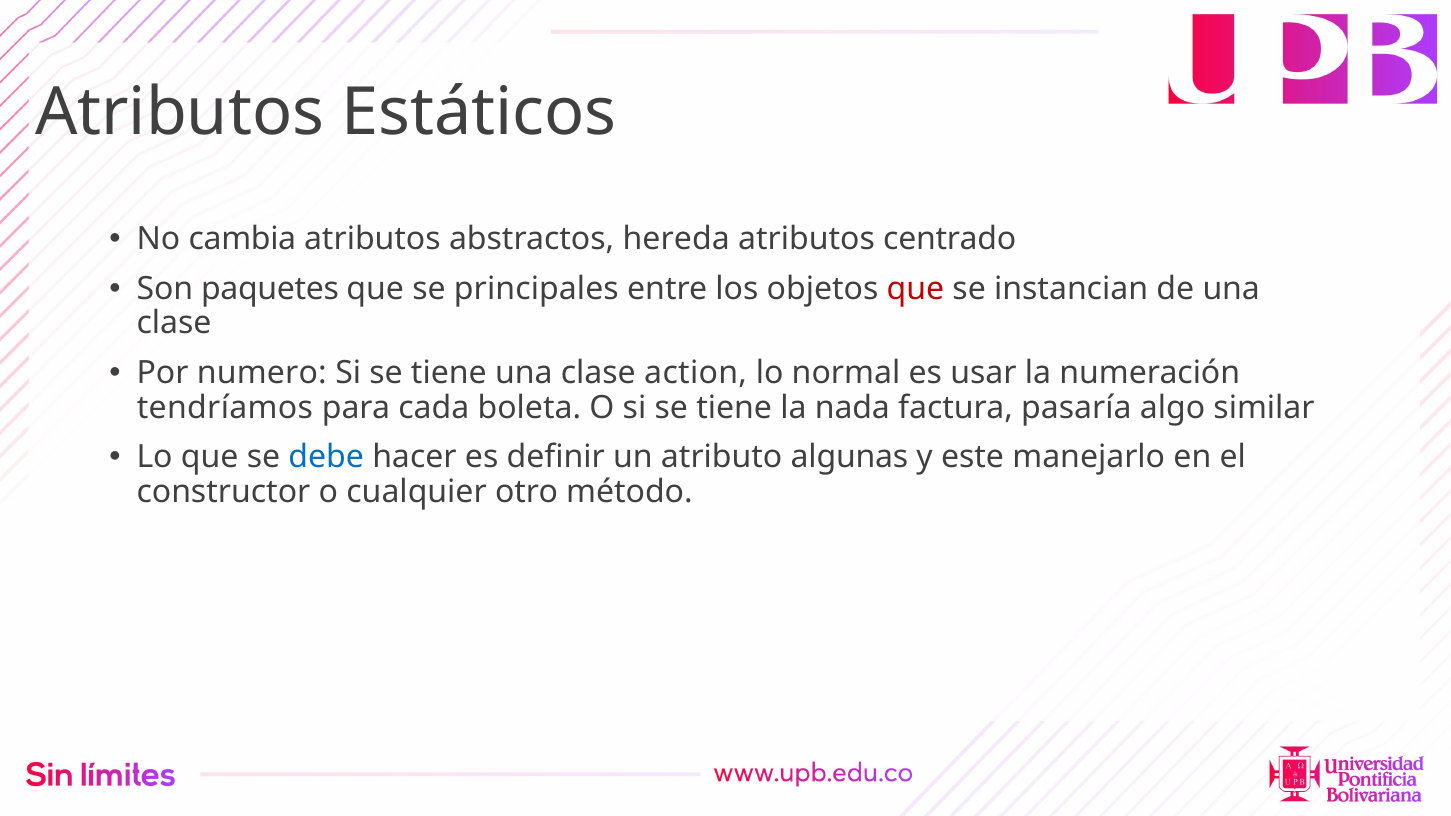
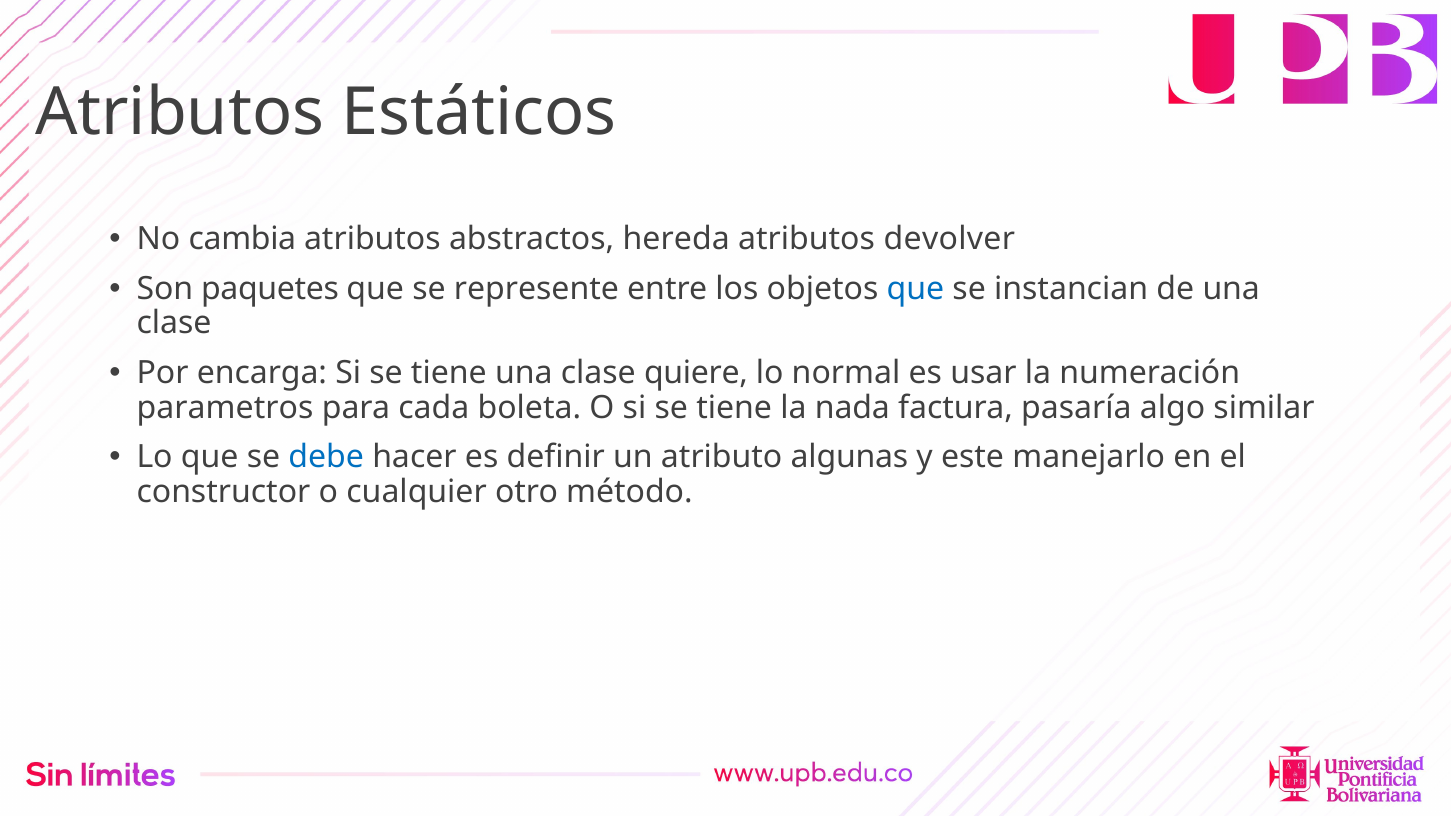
centrado: centrado -> devolver
principales: principales -> represente
que at (915, 289) colour: red -> blue
numero: numero -> encarga
action: action -> quiere
tendríamos: tendríamos -> parametros
